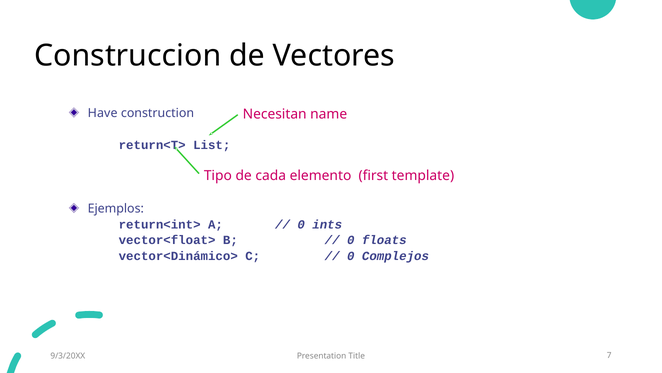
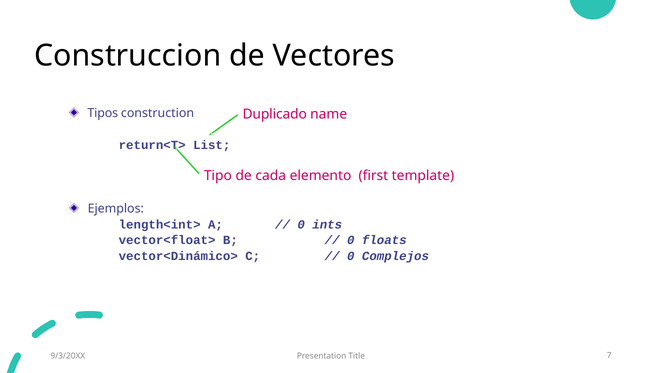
Have: Have -> Tipos
Necesitan: Necesitan -> Duplicado
return<int>: return<int> -> length<int>
